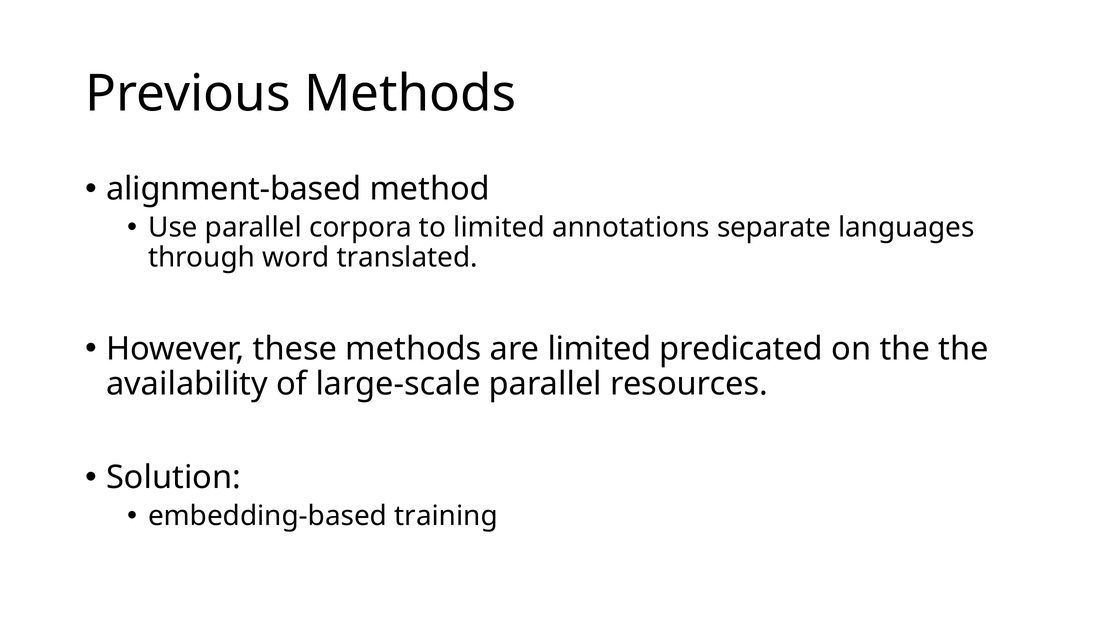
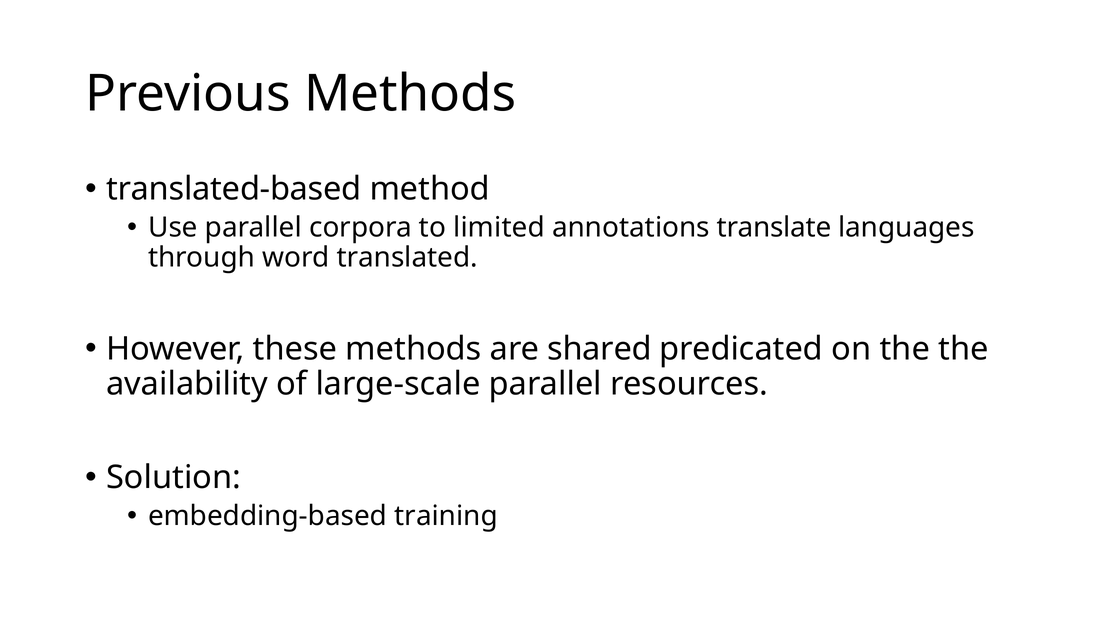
alignment-based: alignment-based -> translated-based
separate: separate -> translate
are limited: limited -> shared
